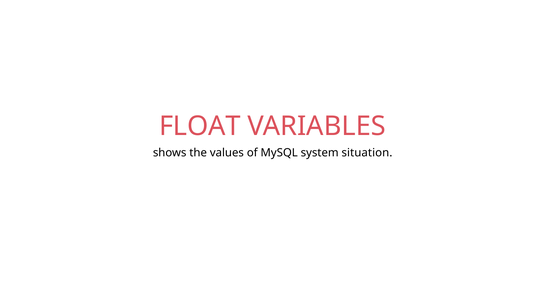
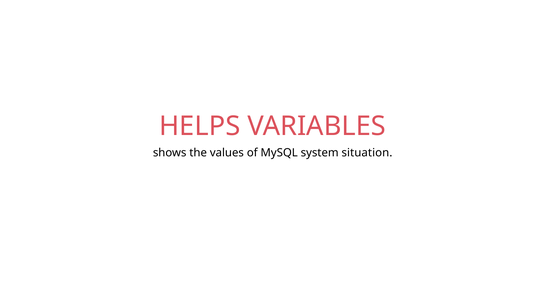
FLOAT: FLOAT -> HELPS
